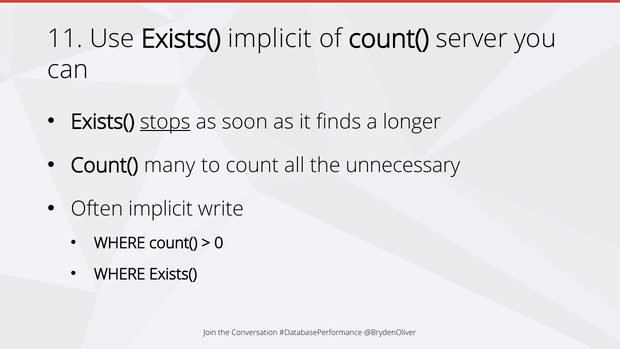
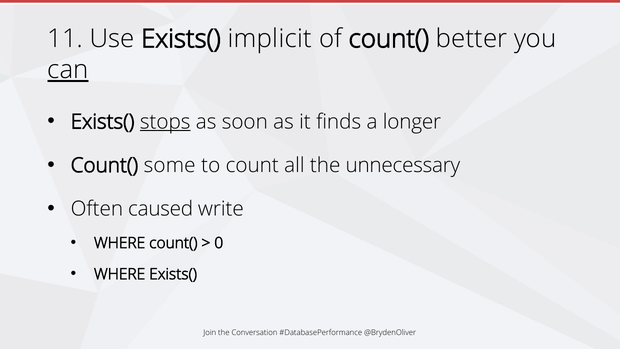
server: server -> better
can underline: none -> present
many: many -> some
Often implicit: implicit -> caused
